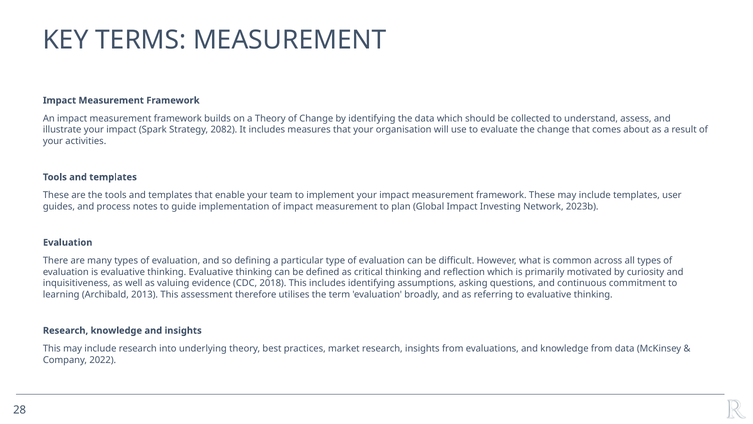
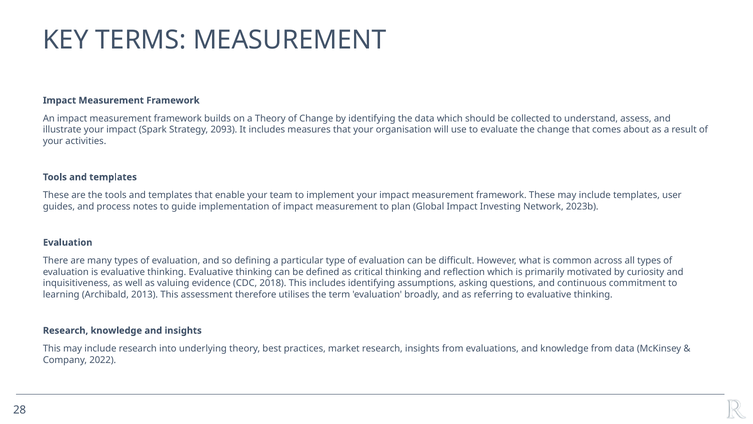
2082: 2082 -> 2093
